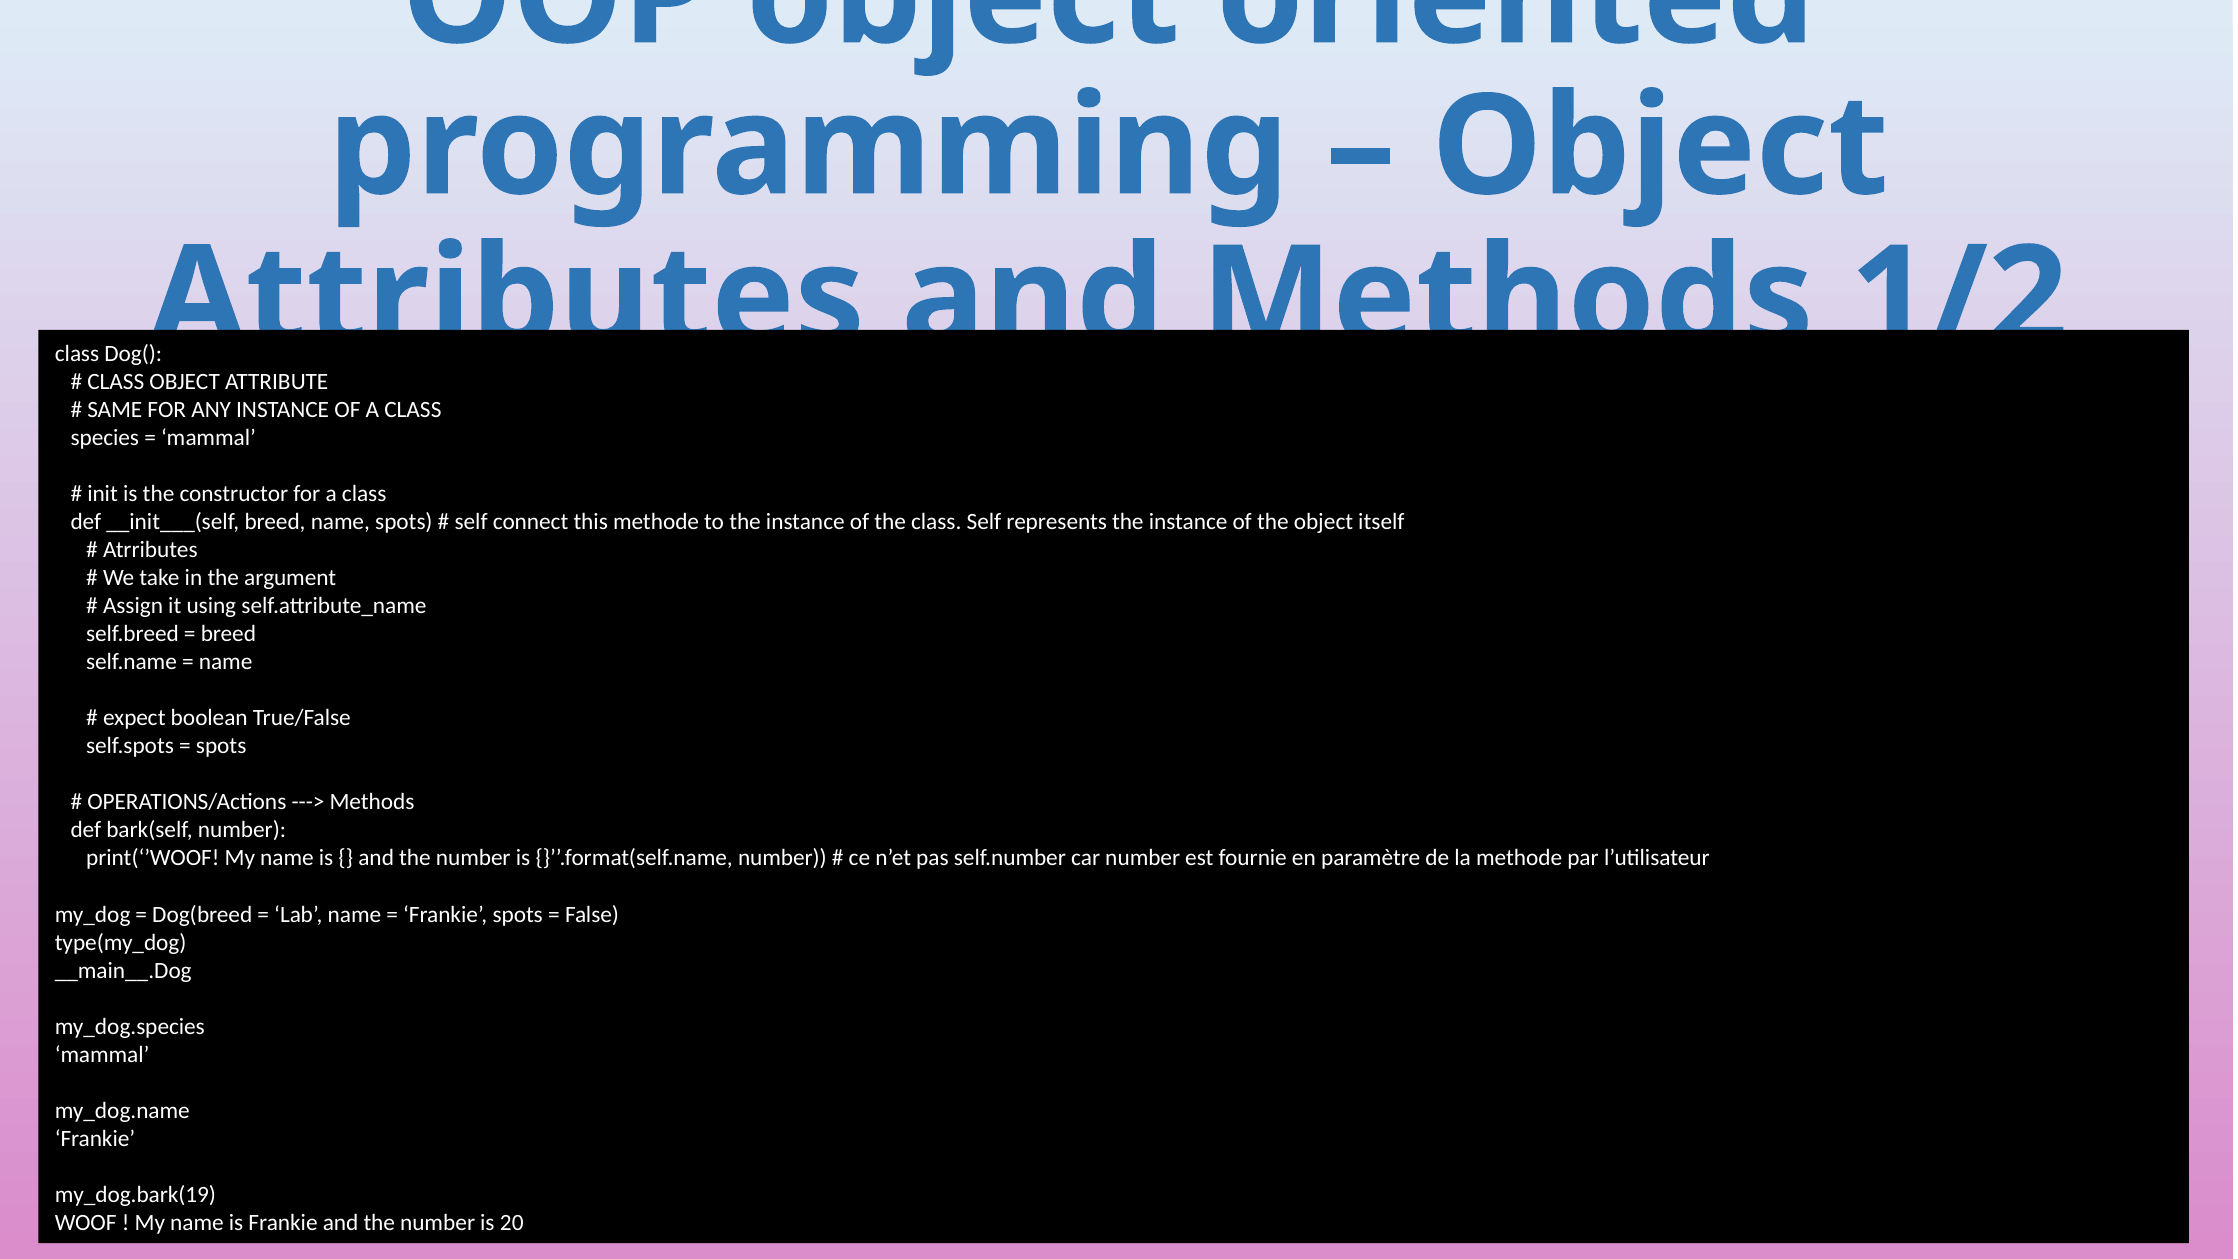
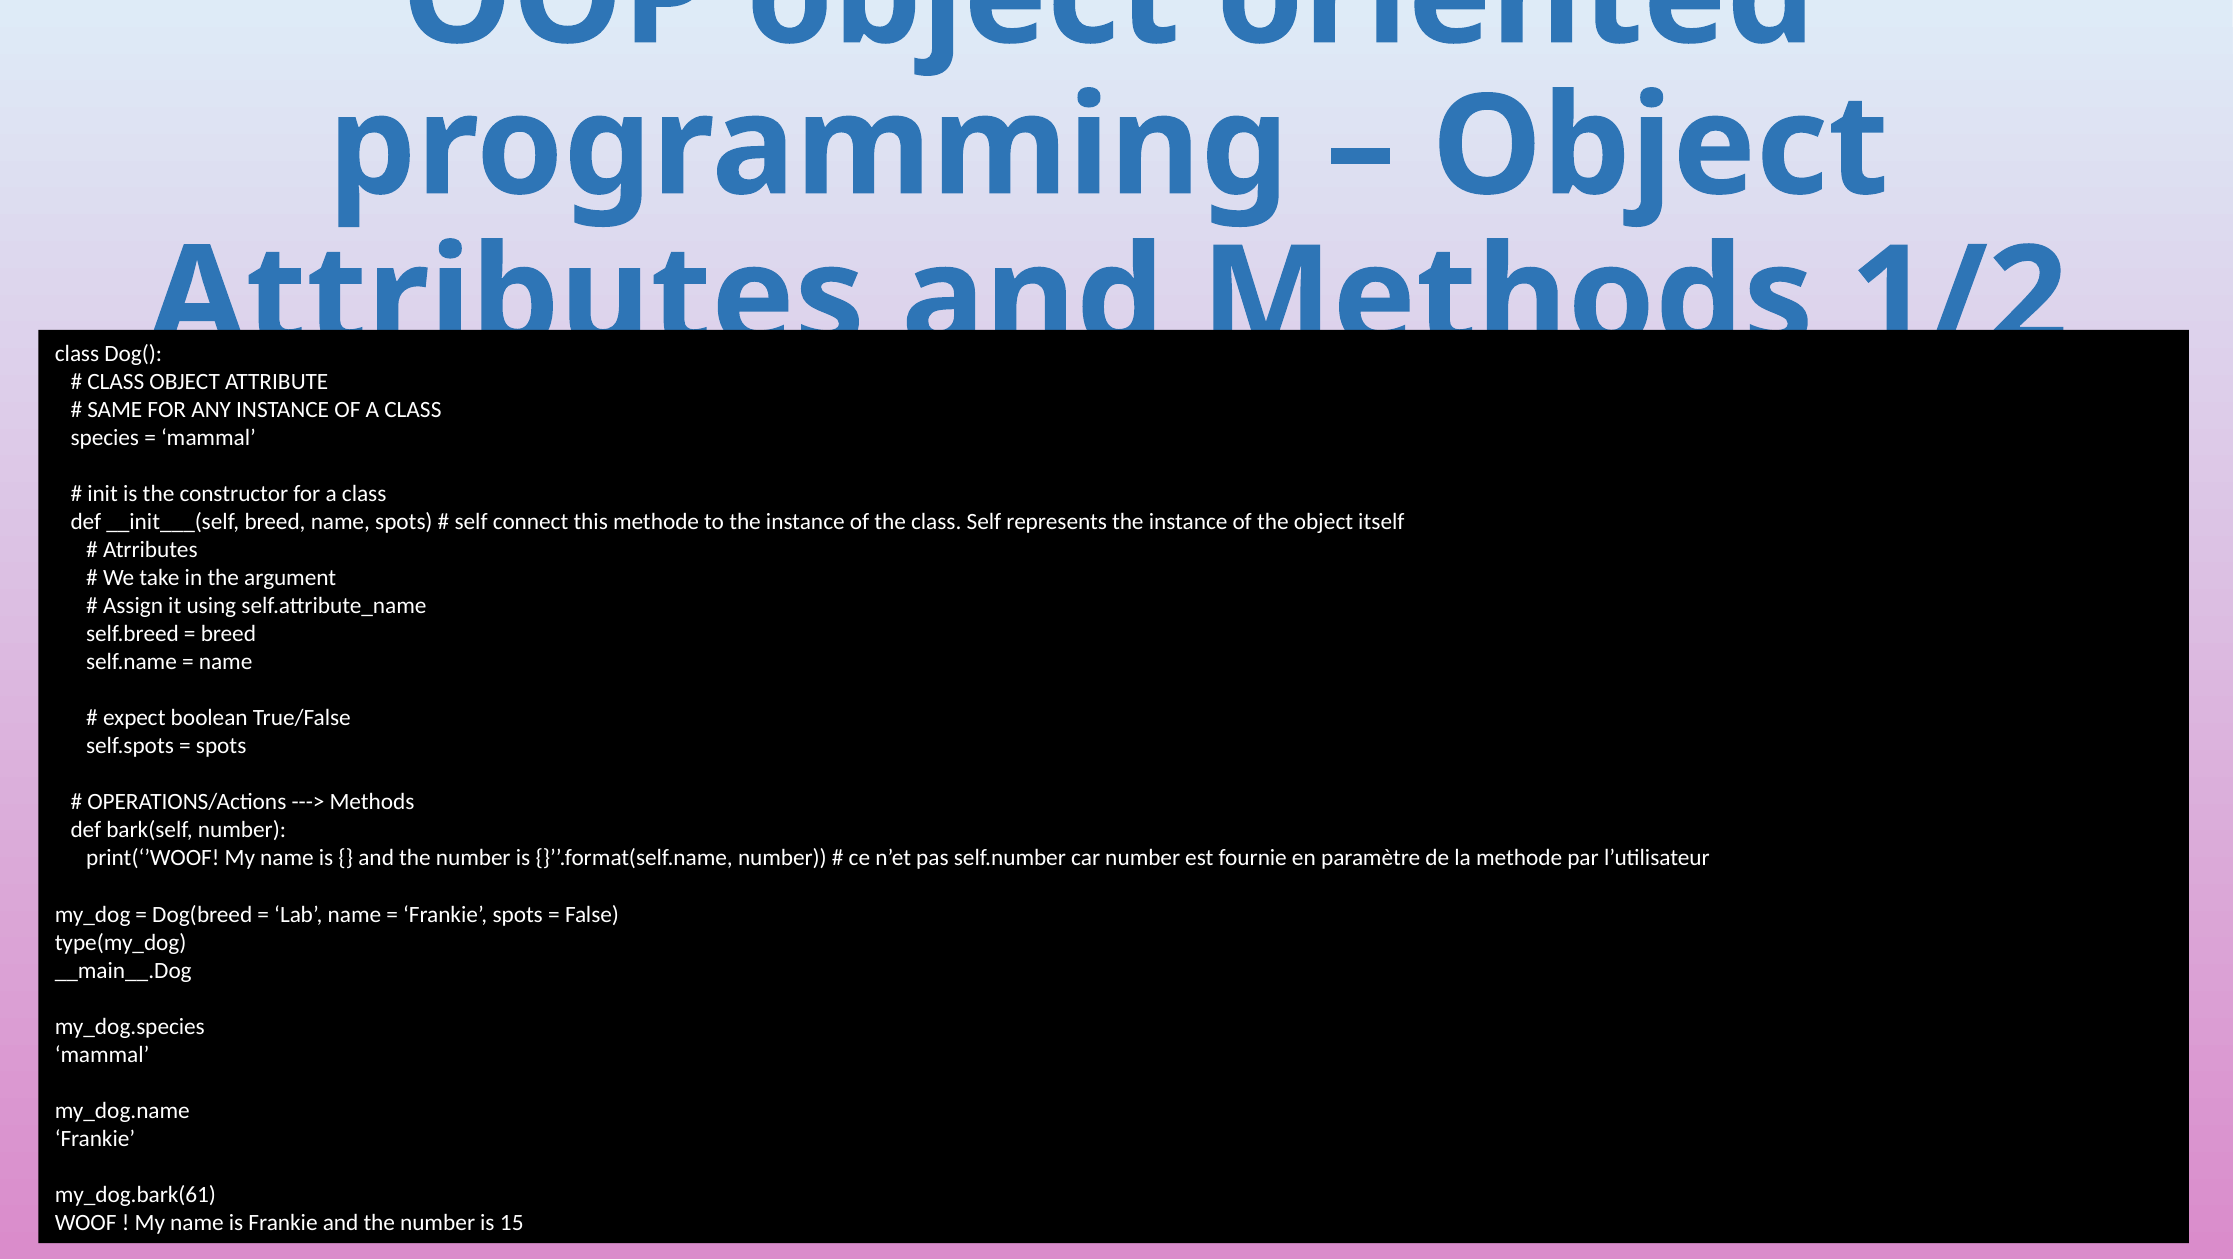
my_dog.bark(19: my_dog.bark(19 -> my_dog.bark(61
20: 20 -> 15
